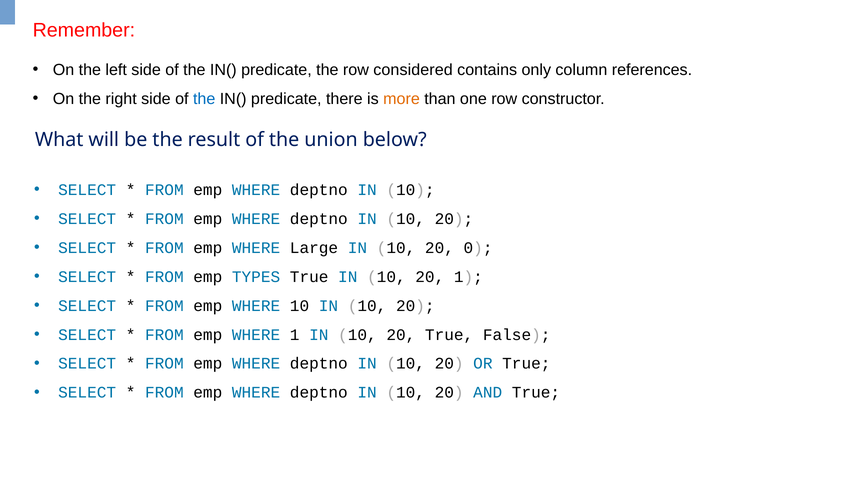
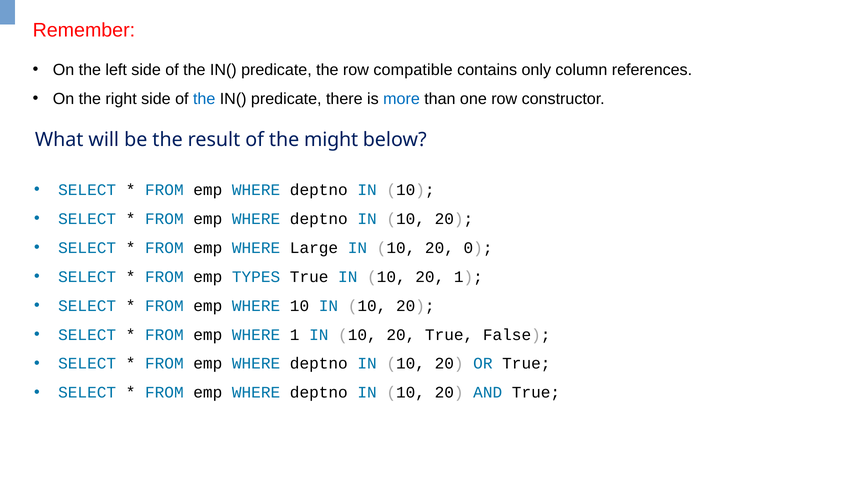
considered: considered -> compatible
more colour: orange -> blue
union: union -> might
